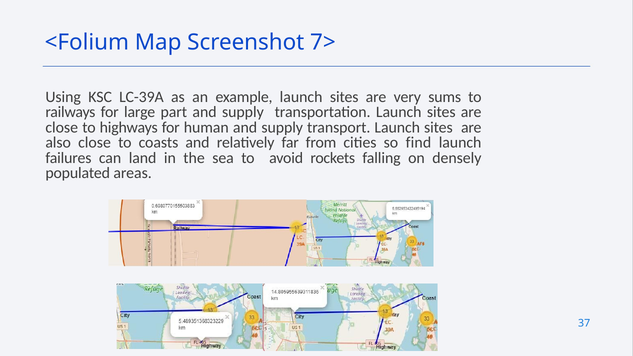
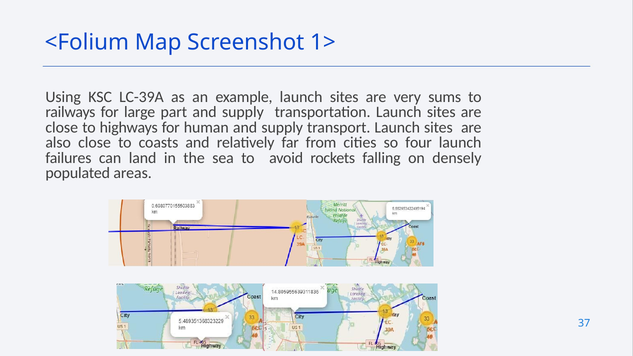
7>: 7> -> 1>
find: find -> four
